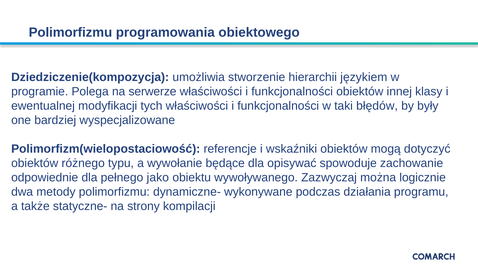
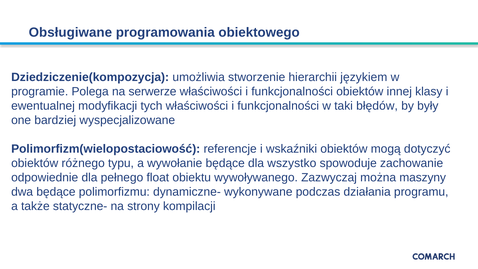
Polimorfizmu at (70, 32): Polimorfizmu -> Obsługiwane
opisywać: opisywać -> wszystko
jako: jako -> float
logicznie: logicznie -> maszyny
dwa metody: metody -> będące
